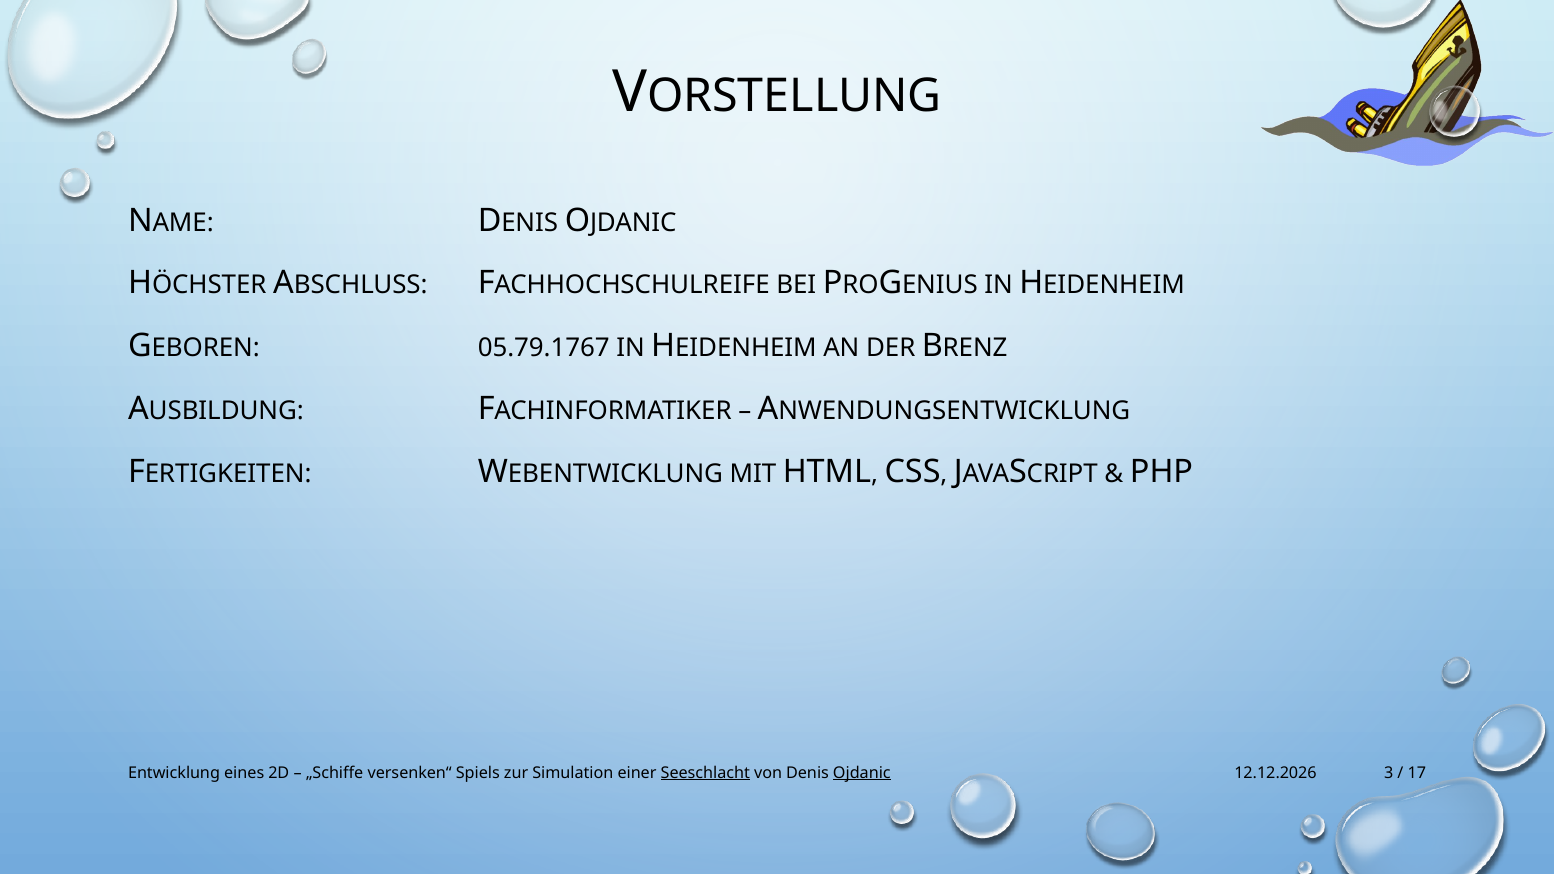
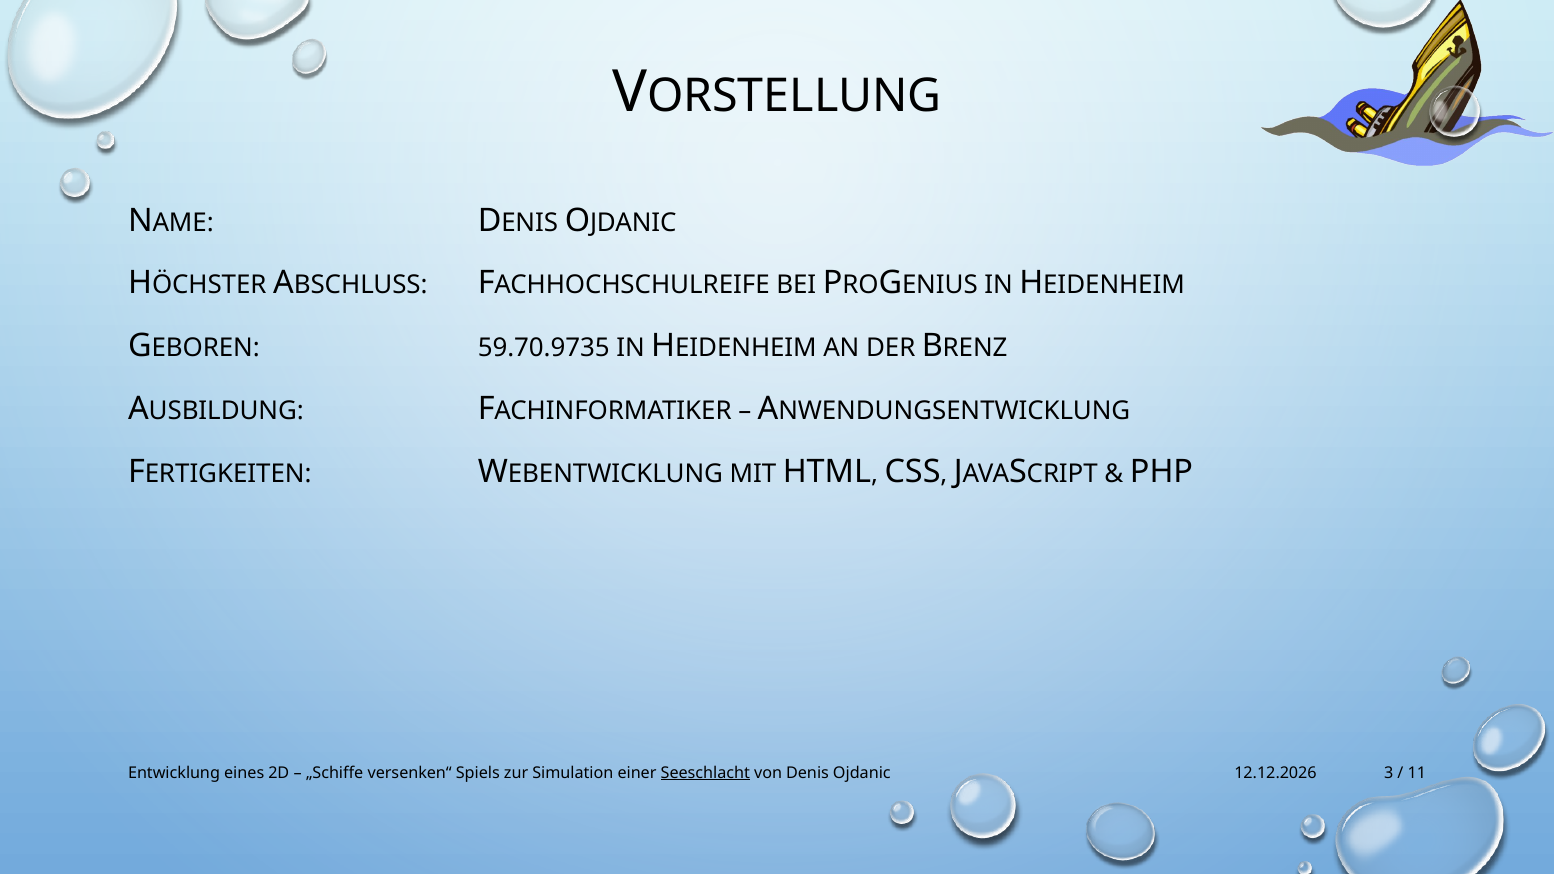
05.79.1767: 05.79.1767 -> 59.70.9735
Ojdanic underline: present -> none
17: 17 -> 11
